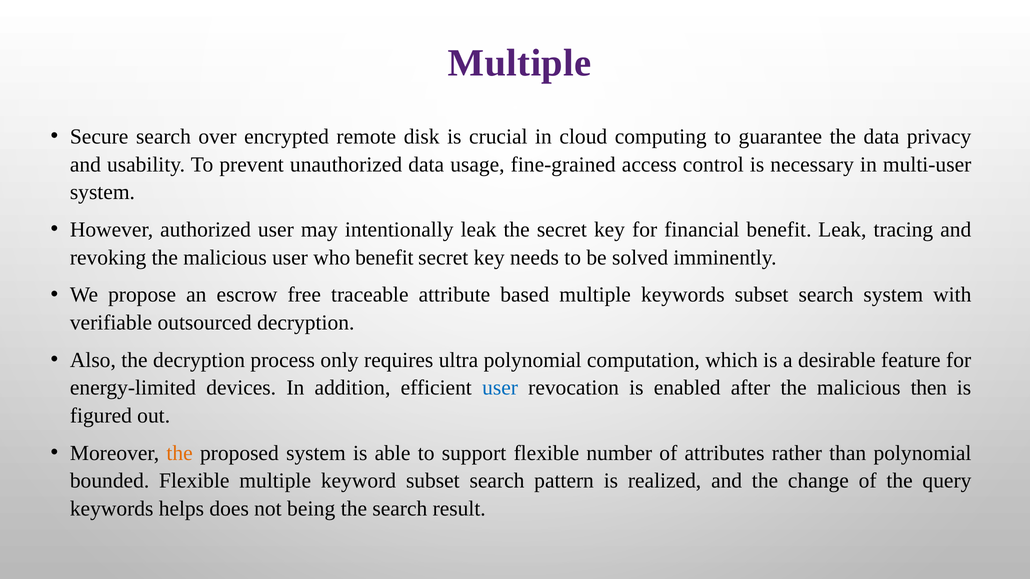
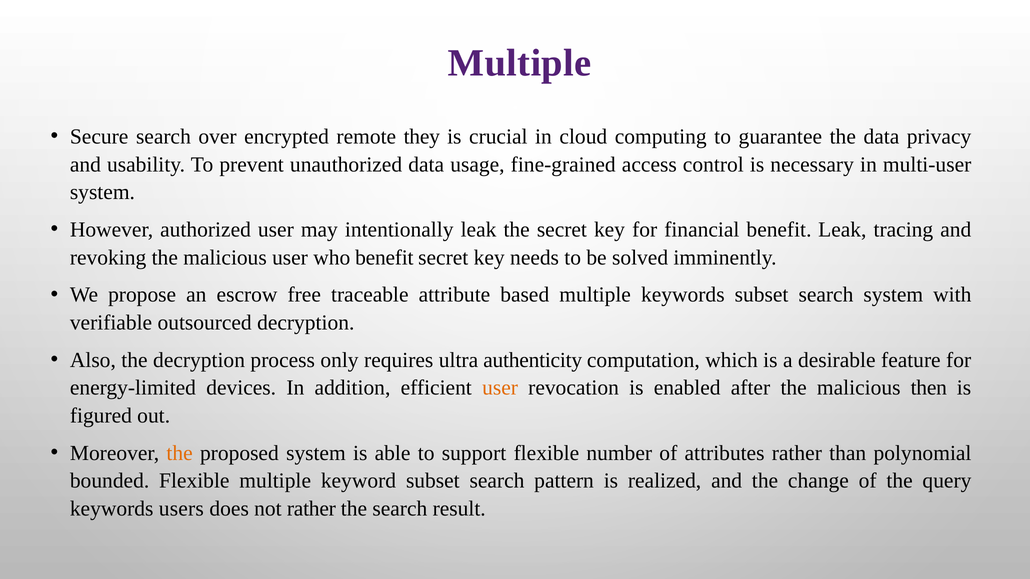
disk: disk -> they
ultra polynomial: polynomial -> authenticity
user at (500, 388) colour: blue -> orange
helps: helps -> users
not being: being -> rather
